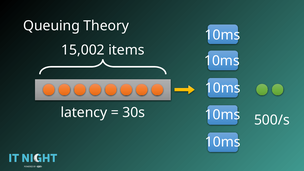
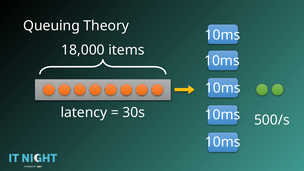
15,002: 15,002 -> 18,000
